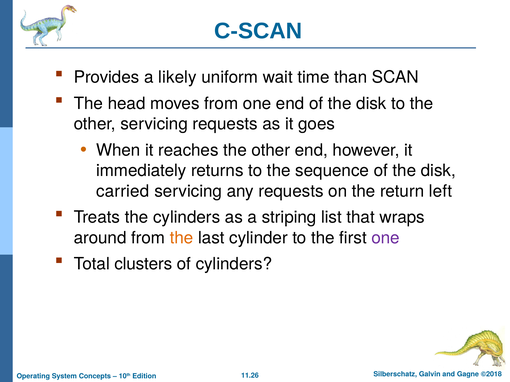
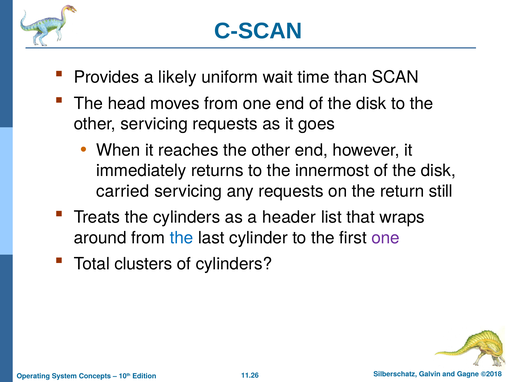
sequence: sequence -> innermost
left: left -> still
striping: striping -> header
the at (182, 238) colour: orange -> blue
